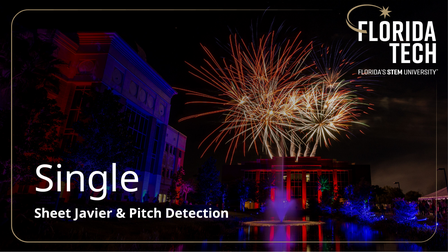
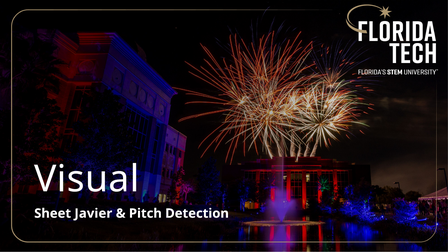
Single: Single -> Visual
